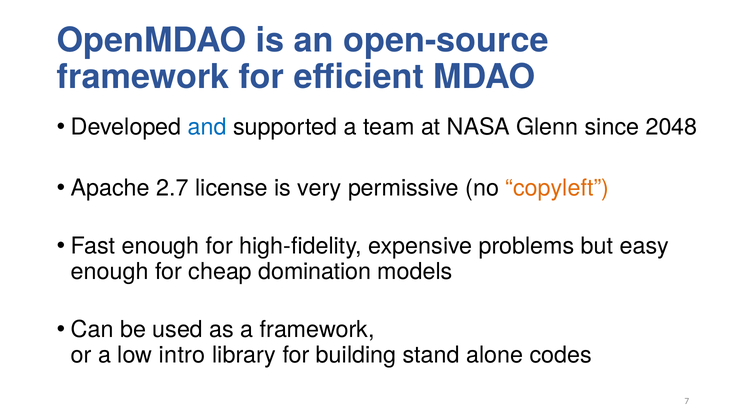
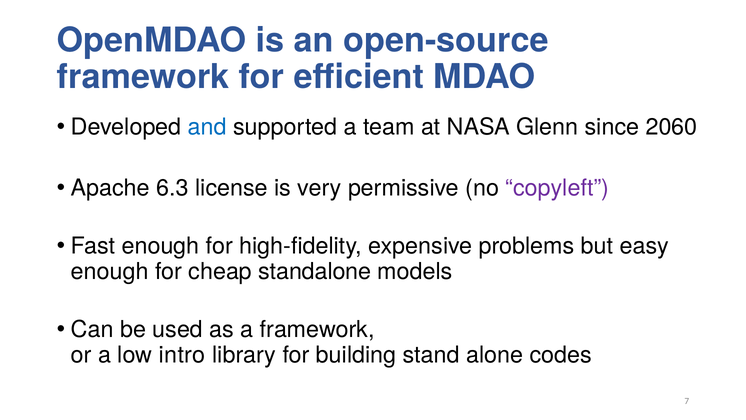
2048: 2048 -> 2060
2.7: 2.7 -> 6.3
copyleft colour: orange -> purple
domination: domination -> standalone
